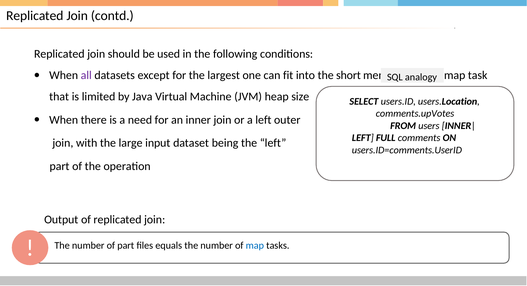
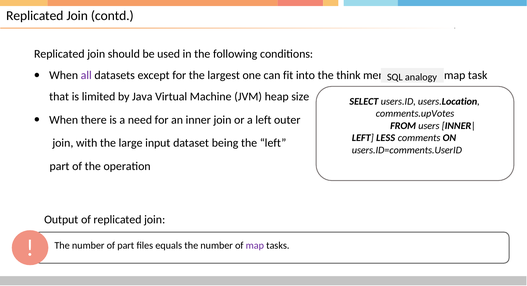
short: short -> think
FULL: FULL -> LESS
map at (255, 245) colour: blue -> purple
